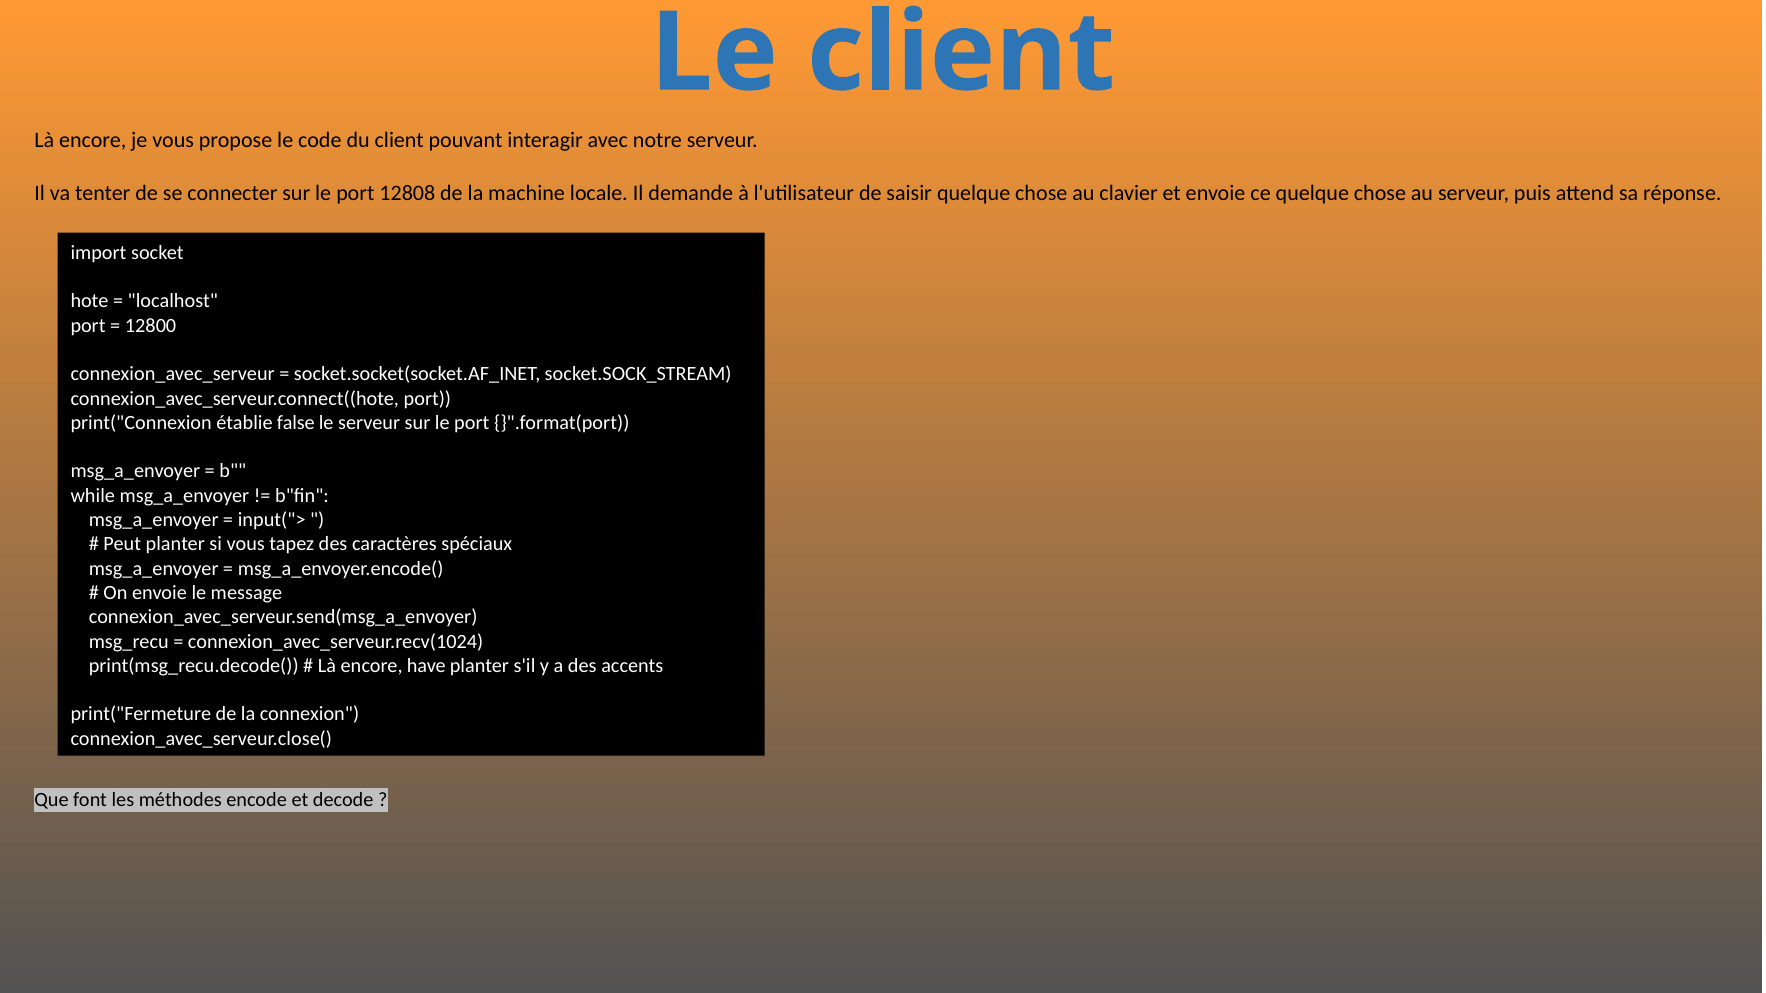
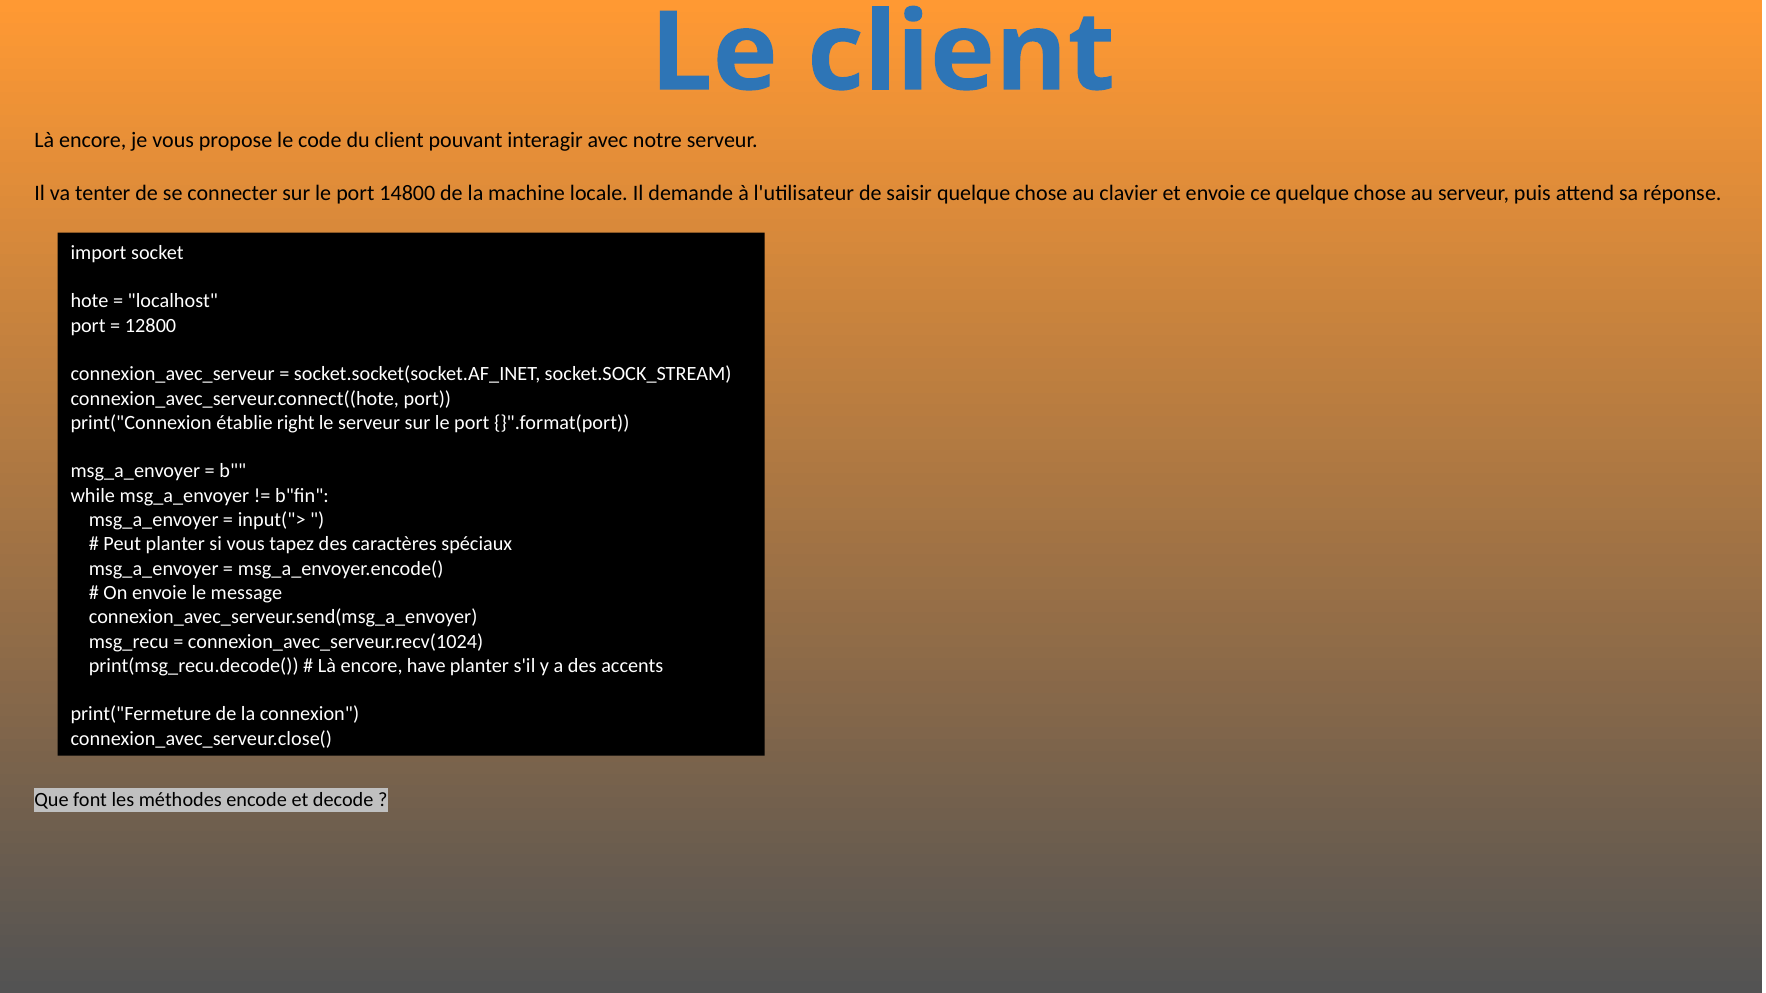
12808: 12808 -> 14800
false: false -> right
